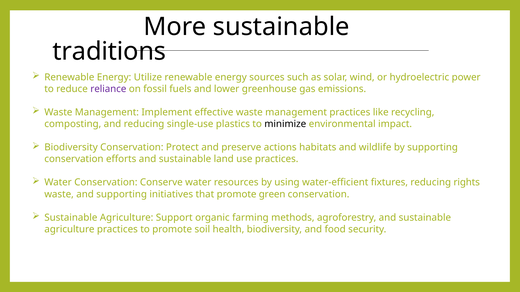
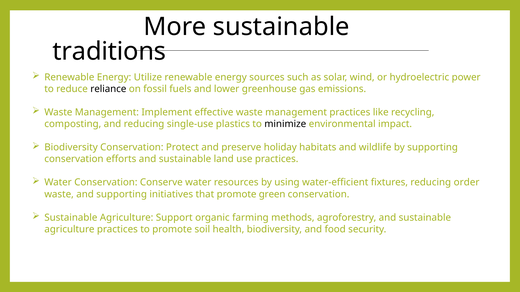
reliance colour: purple -> black
actions: actions -> holiday
rights: rights -> order
